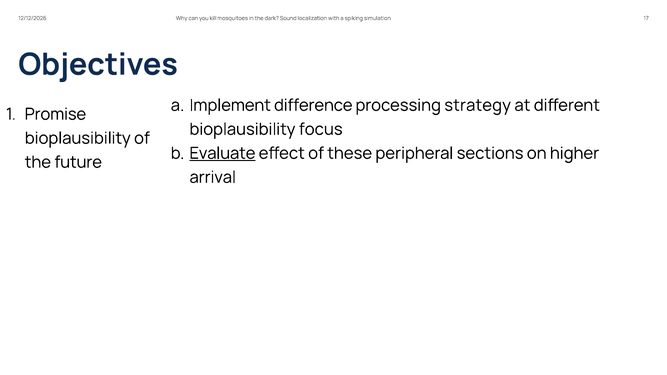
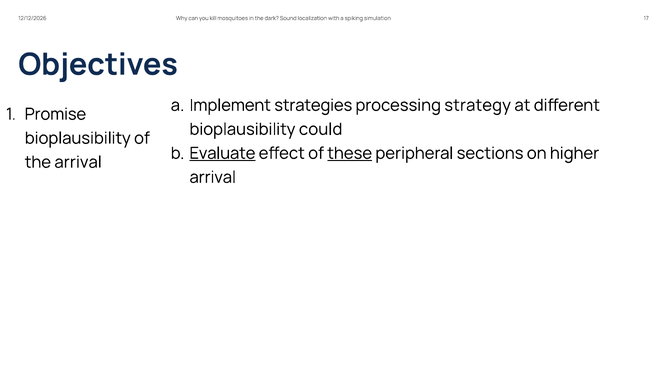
difference: difference -> strategies
focus: focus -> could
these underline: none -> present
the future: future -> arrival
